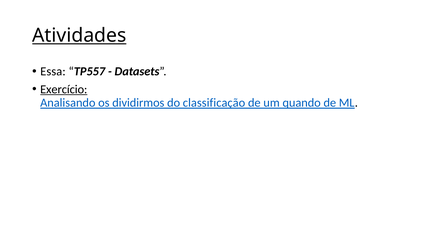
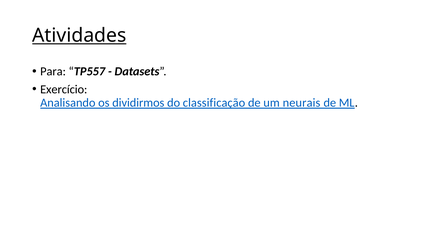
Essa: Essa -> Para
Exercício underline: present -> none
quando: quando -> neurais
